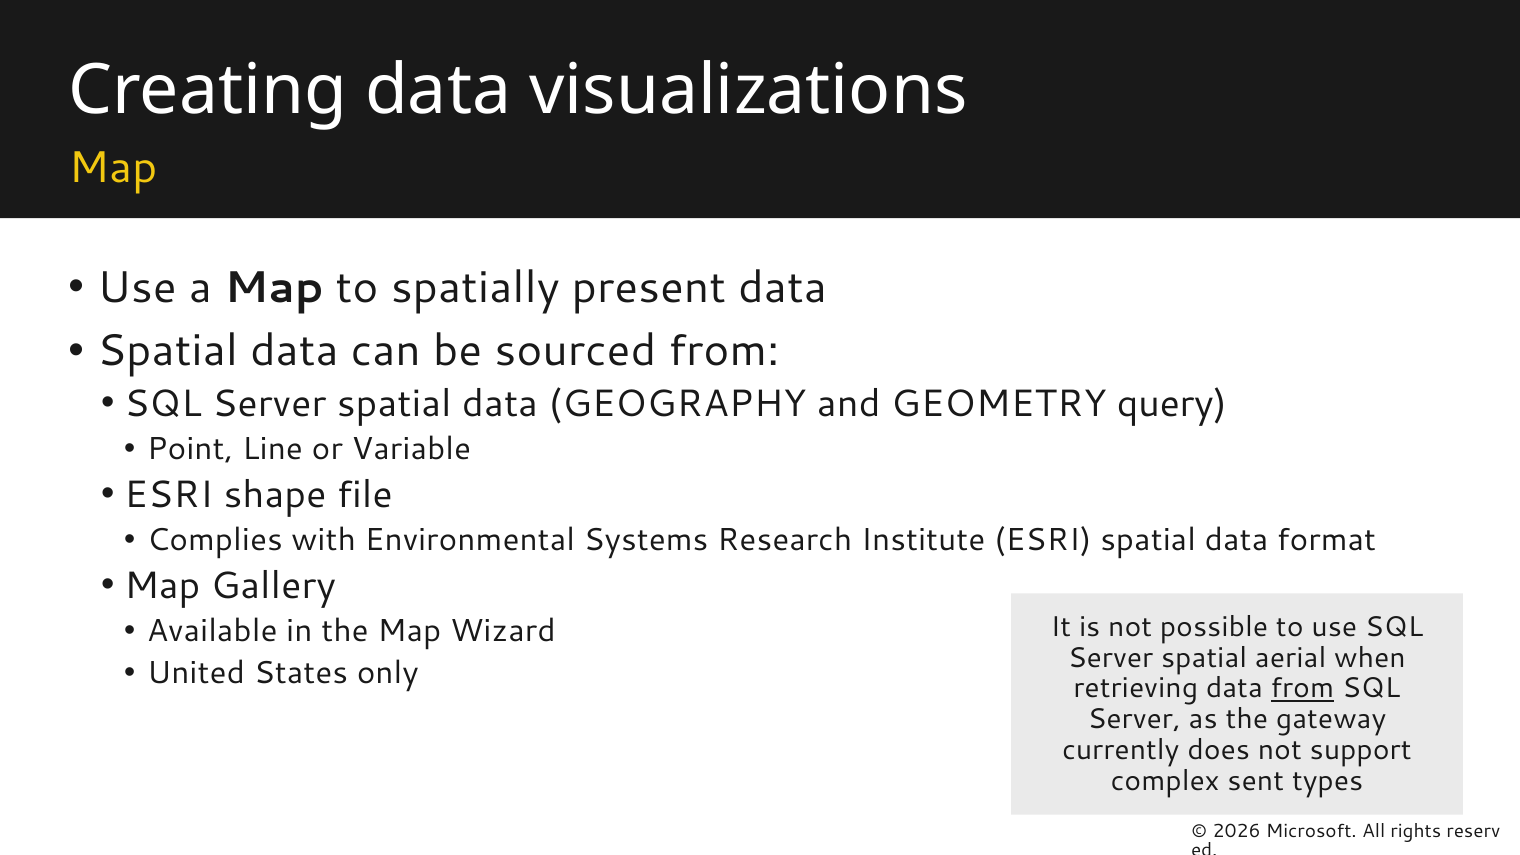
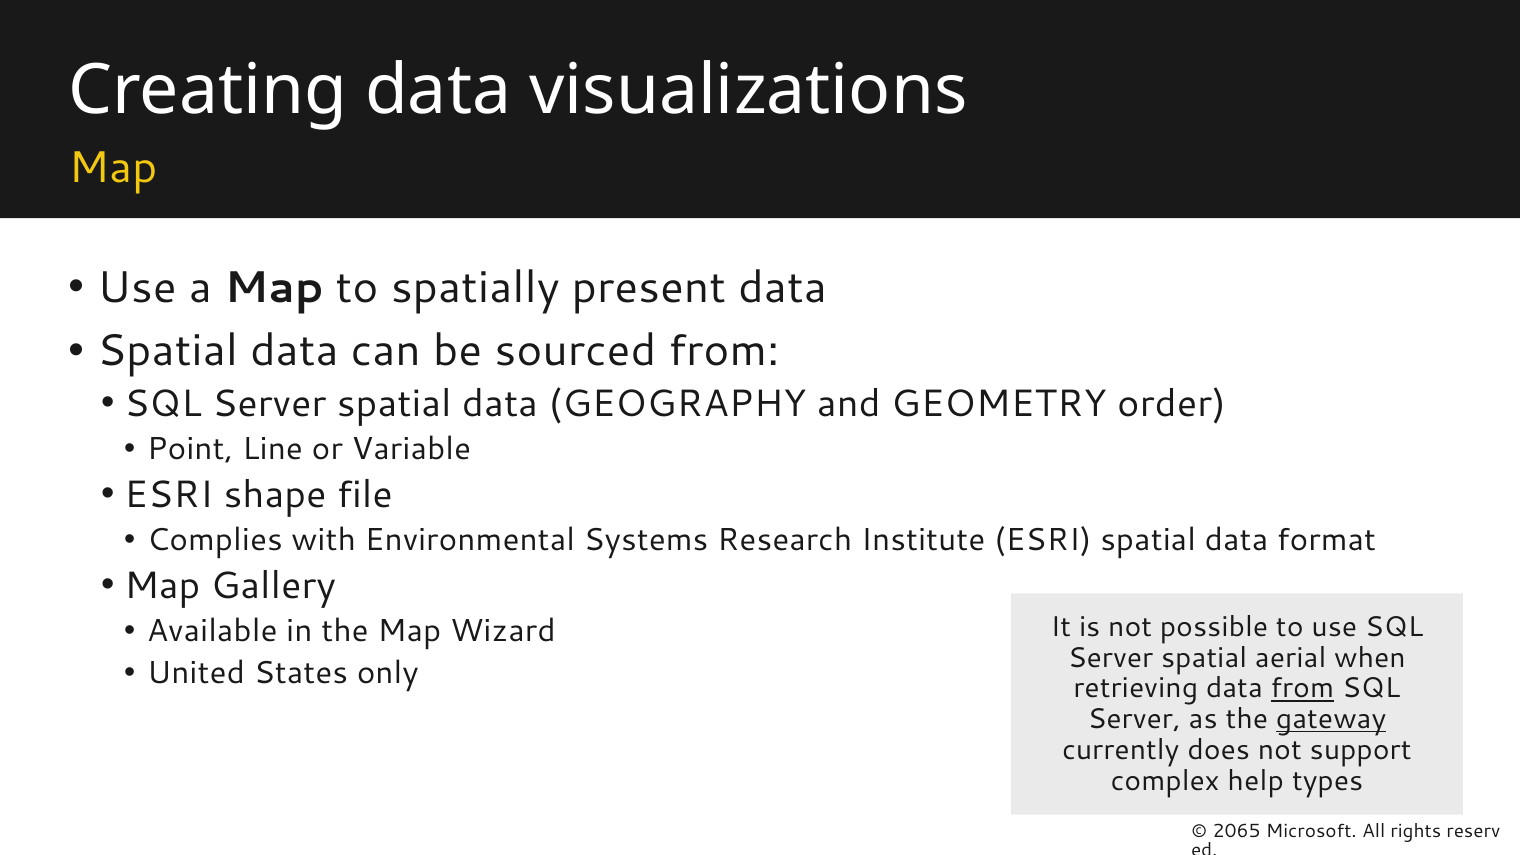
query: query -> order
gateway underline: none -> present
sent: sent -> help
2026: 2026 -> 2065
